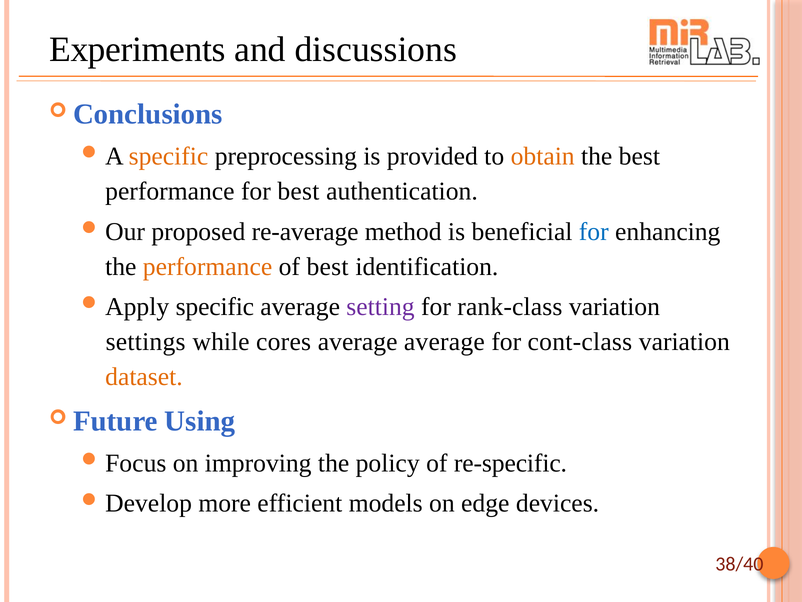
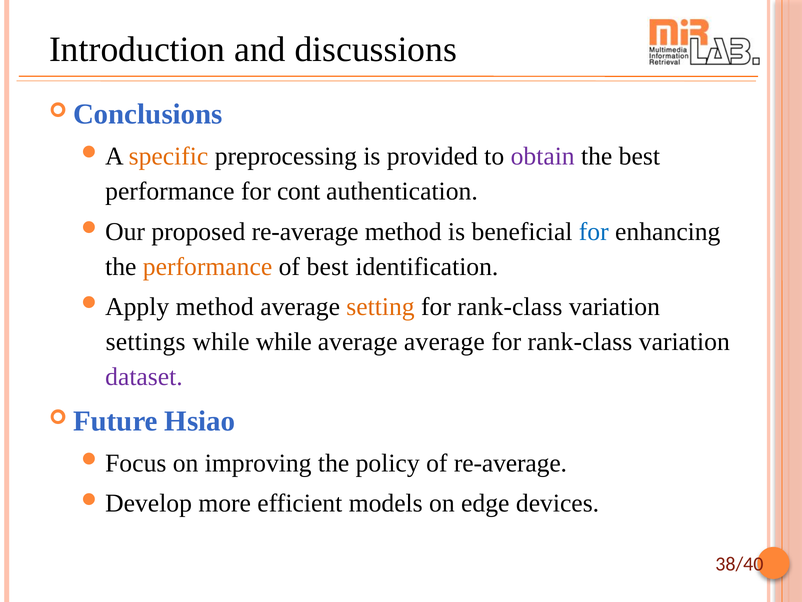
Experiments: Experiments -> Introduction
obtain colour: orange -> purple
for best: best -> cont
specific at (215, 307): specific -> method
setting colour: purple -> orange
while cores: cores -> while
cont-class at (580, 342): cont-class -> rank-class
dataset colour: orange -> purple
Using: Using -> Hsiao
of re-specific: re-specific -> re-average
